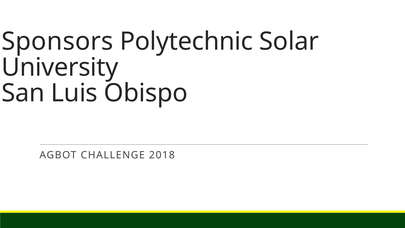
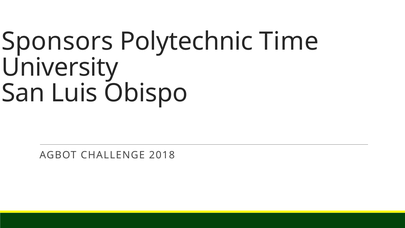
Solar: Solar -> Time
